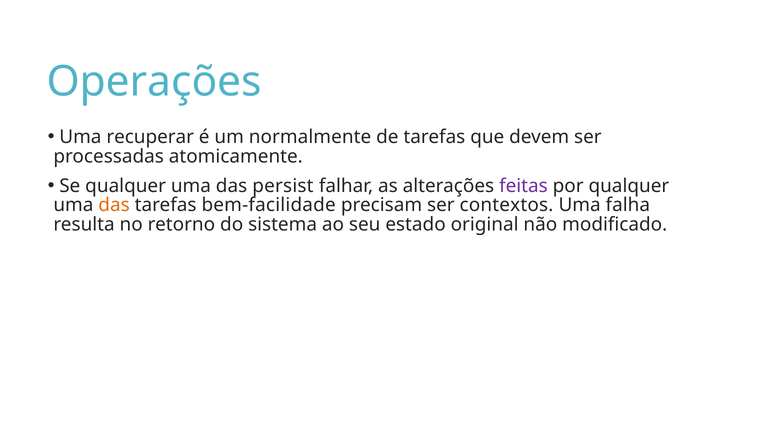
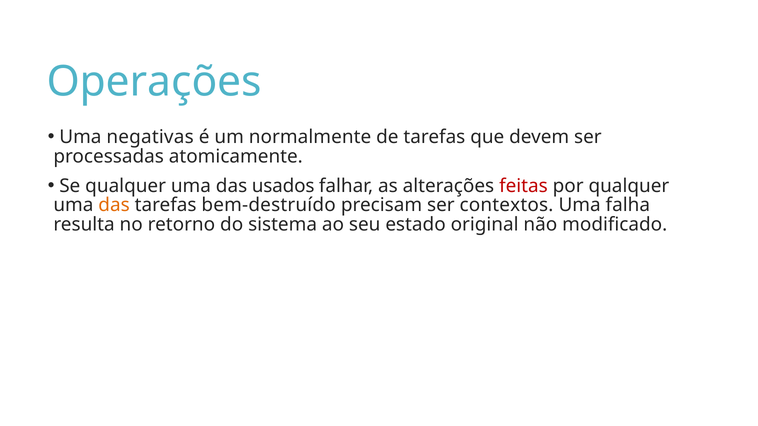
recuperar: recuperar -> negativas
persist: persist -> usados
feitas colour: purple -> red
bem-facilidade: bem-facilidade -> bem-destruído
